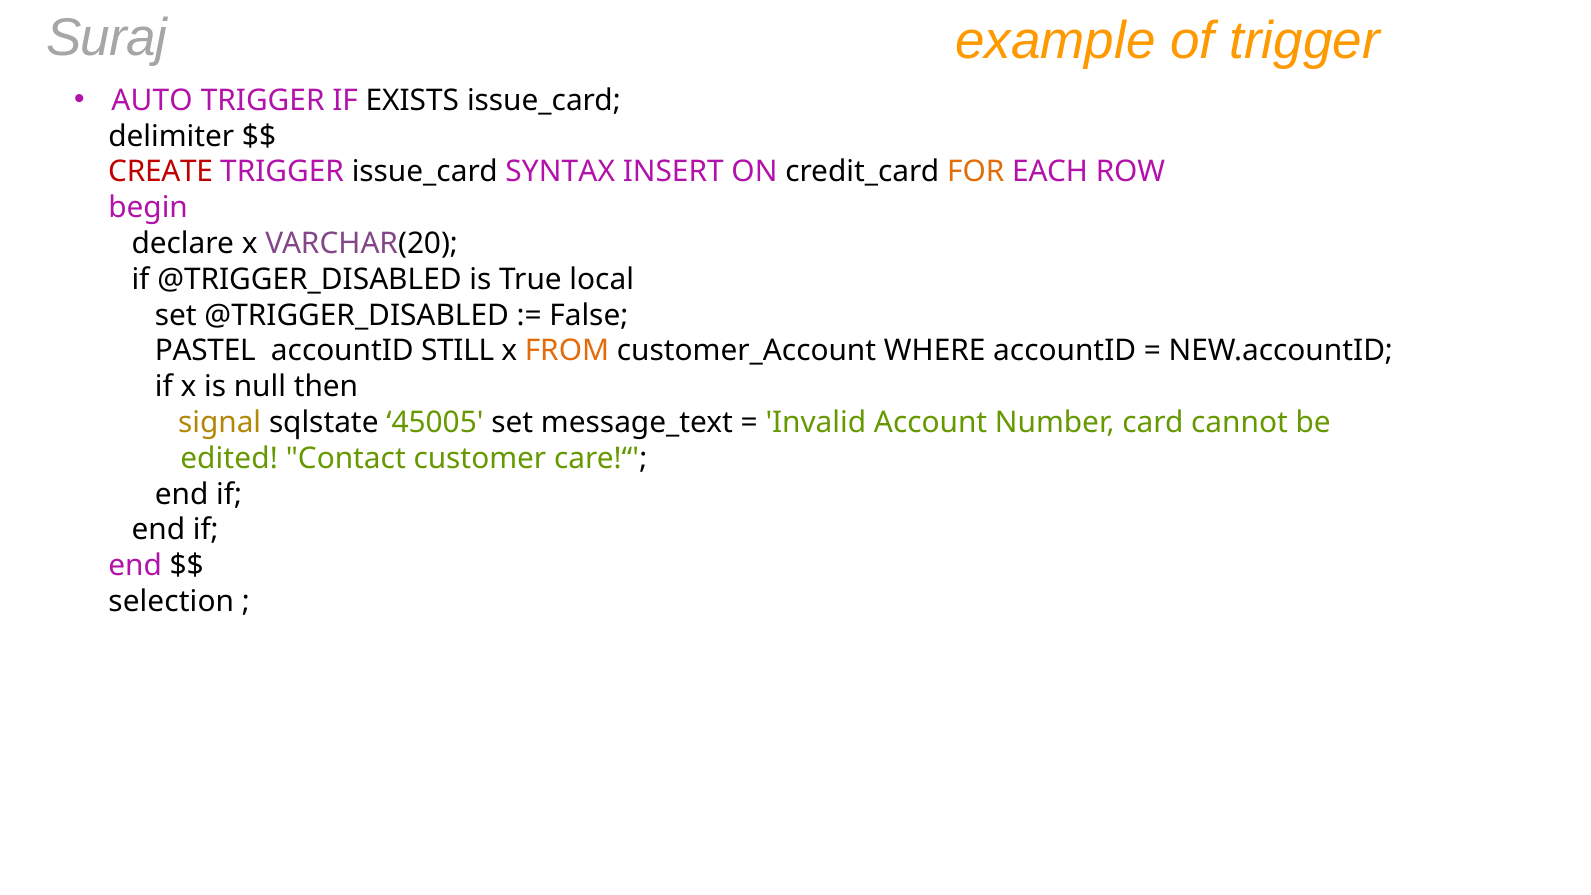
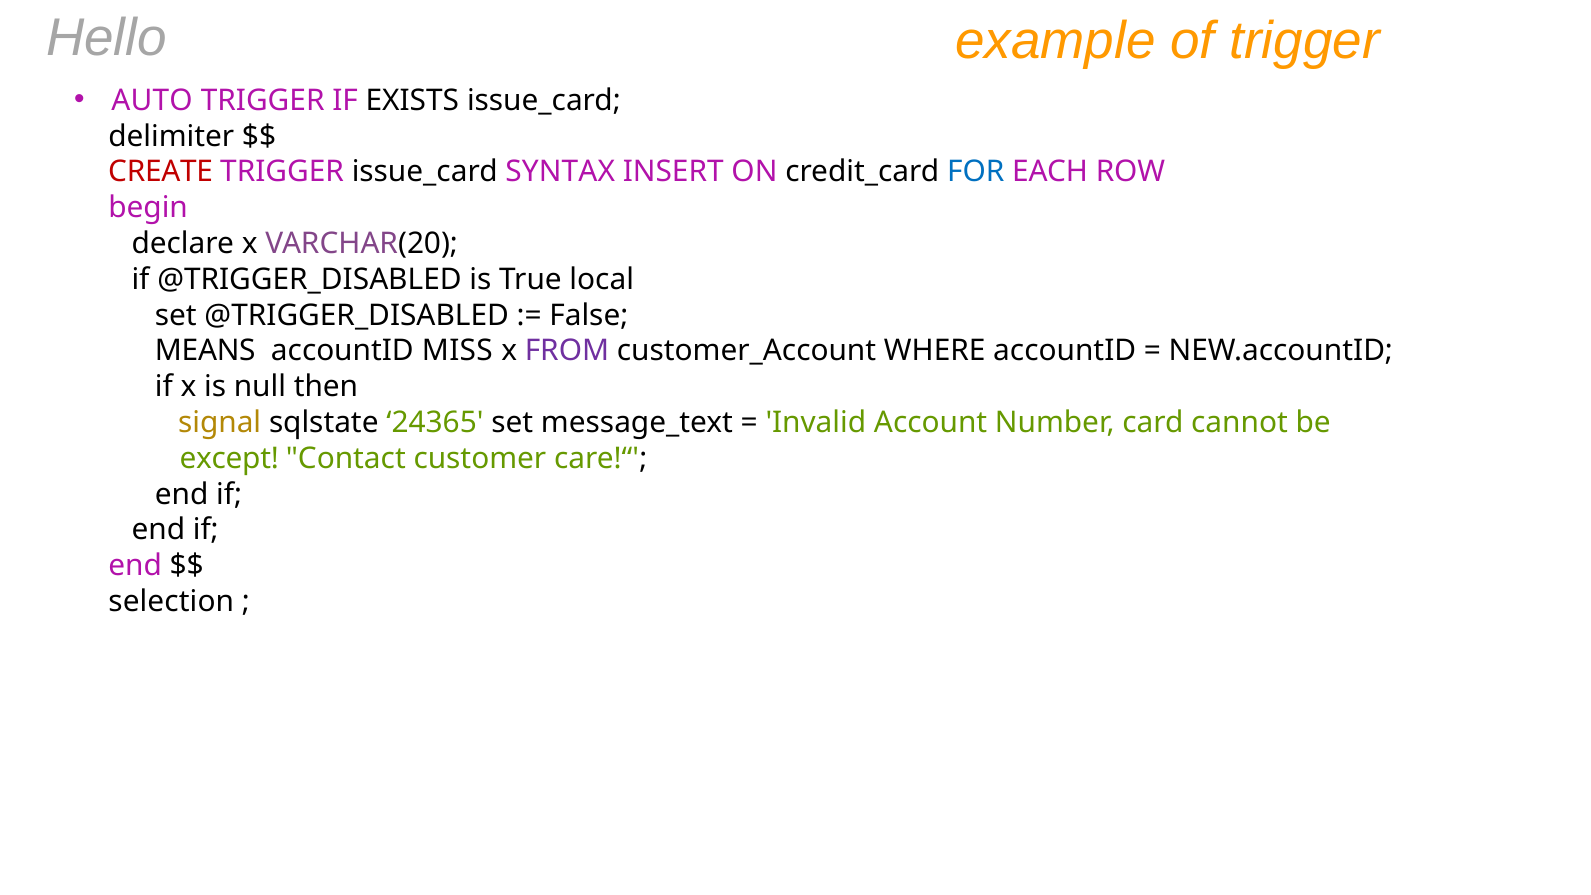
Suraj: Suraj -> Hello
FOR colour: orange -> blue
PASTEL: PASTEL -> MEANS
STILL: STILL -> MISS
FROM colour: orange -> purple
45005: 45005 -> 24365
edited: edited -> except
